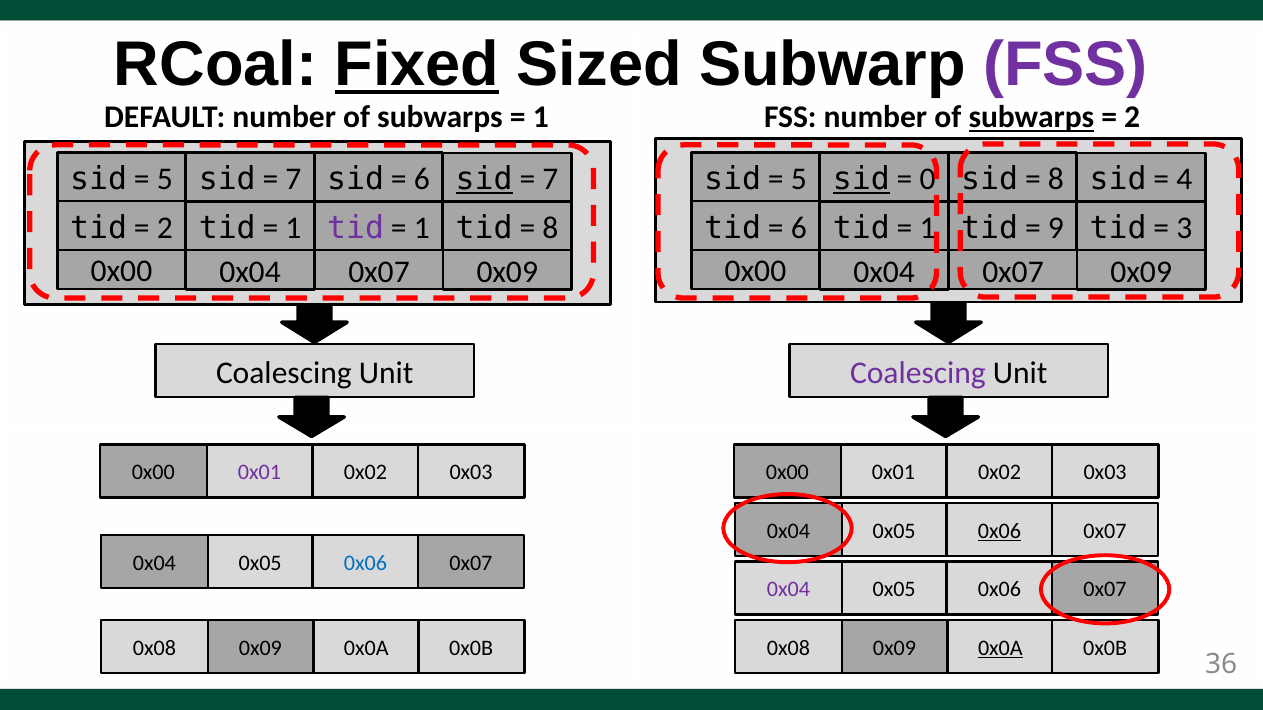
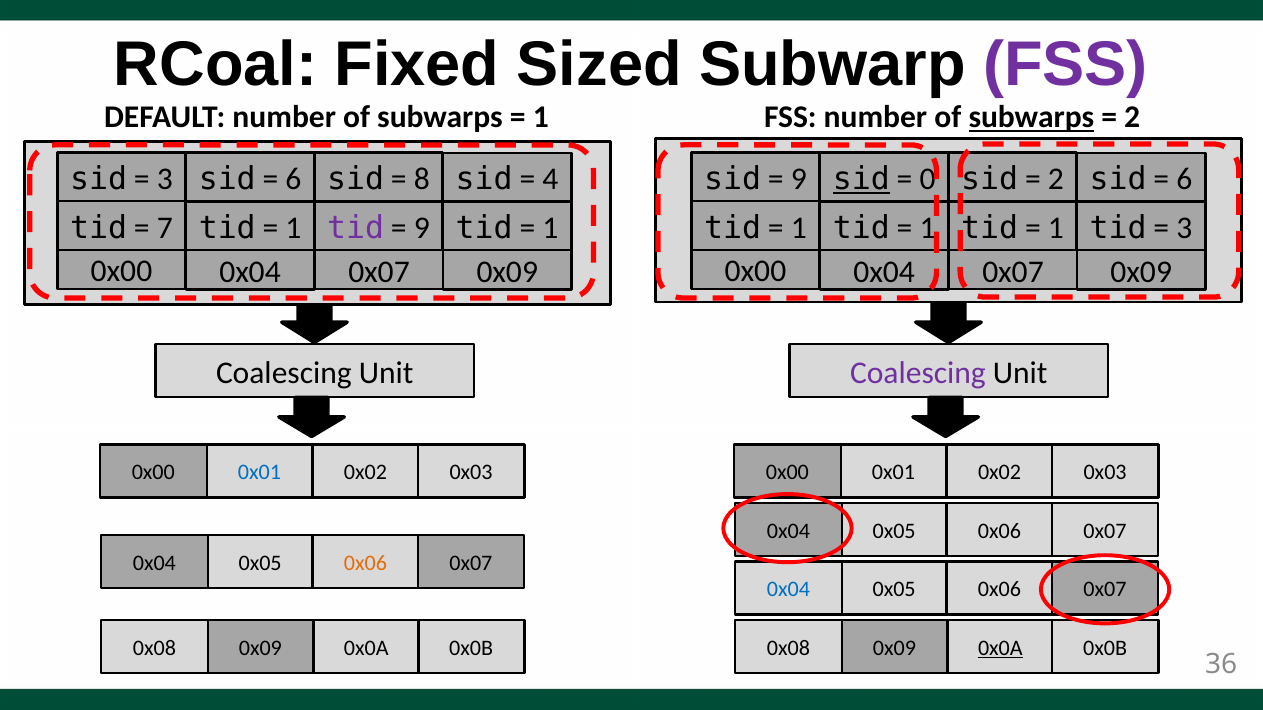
Fixed underline: present -> none
5 at (165, 179): 5 -> 3
7 at (293, 179): 7 -> 6
6 at (422, 179): 6 -> 8
sid at (484, 179) underline: present -> none
7 at (550, 179): 7 -> 4
5 at (799, 179): 5 -> 9
8 at (1056, 179): 8 -> 2
4 at (1184, 179): 4 -> 6
2 at (165, 228): 2 -> 7
1 at (422, 228): 1 -> 9
8 at (550, 228): 8 -> 1
6 at (799, 228): 6 -> 1
9 at (1056, 228): 9 -> 1
0x01 at (260, 473) colour: purple -> blue
0x06 at (1000, 531) underline: present -> none
0x06 at (366, 563) colour: blue -> orange
0x04 at (788, 590) colour: purple -> blue
